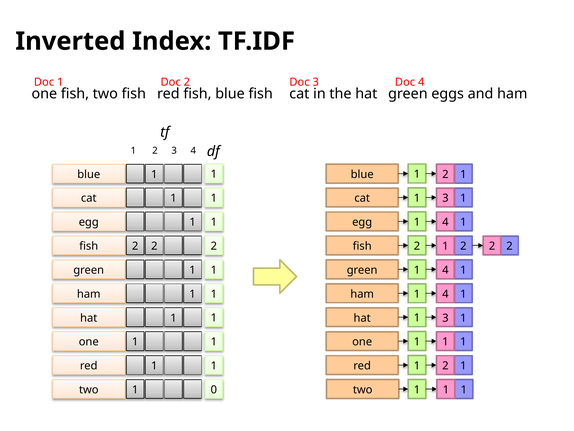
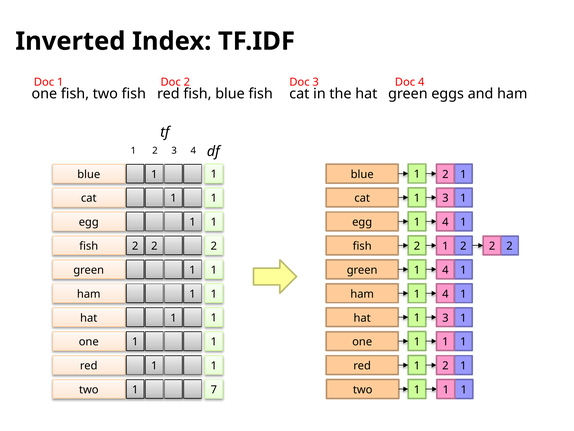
0: 0 -> 7
